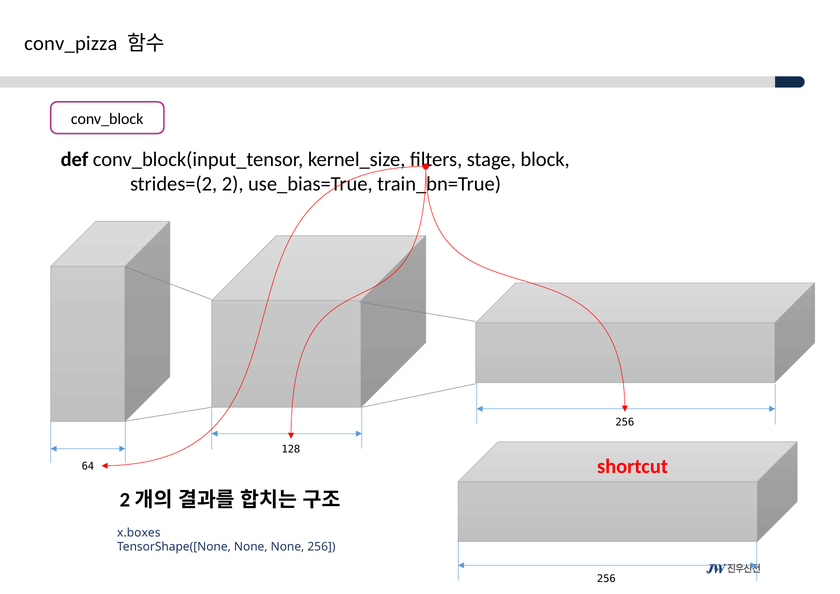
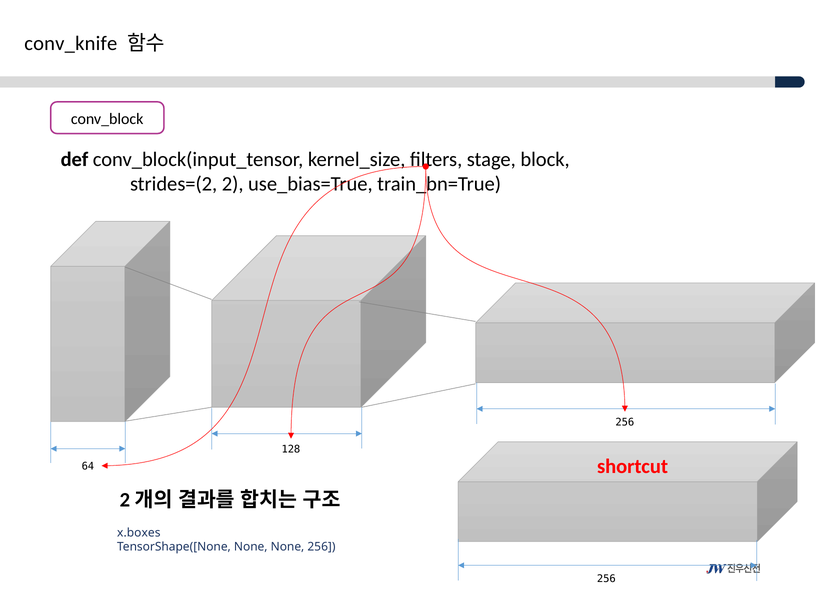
conv_pizza: conv_pizza -> conv_knife
